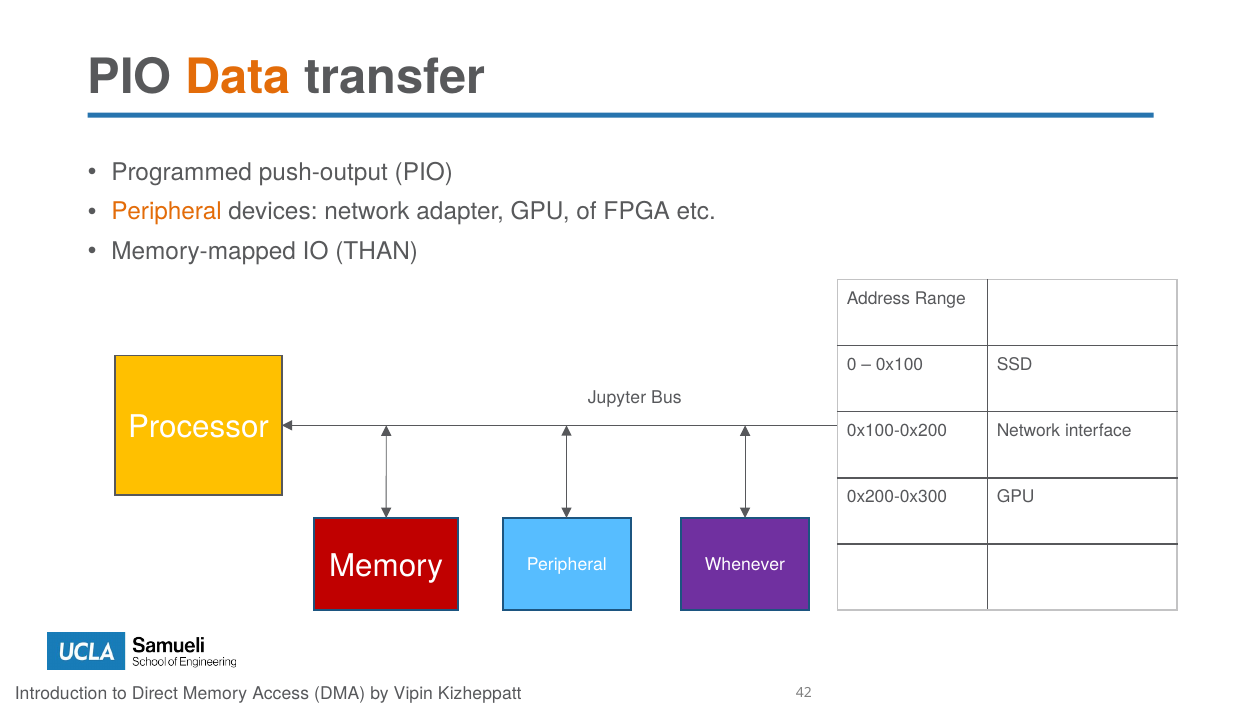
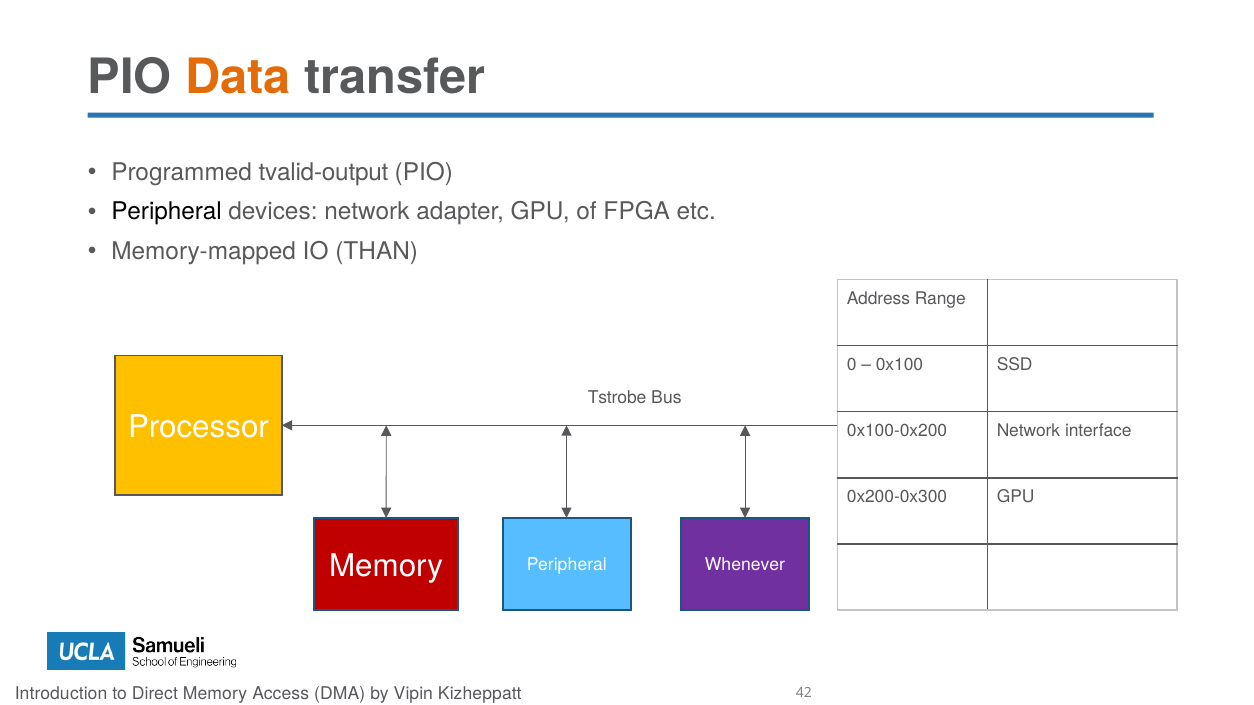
push-output: push-output -> tvalid-output
Peripheral at (167, 212) colour: orange -> black
Jupyter: Jupyter -> Tstrobe
